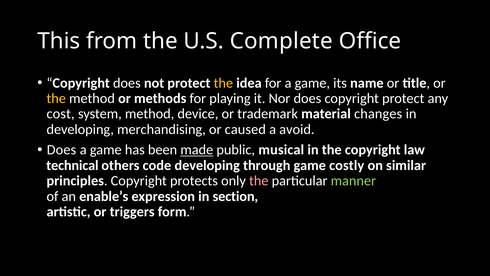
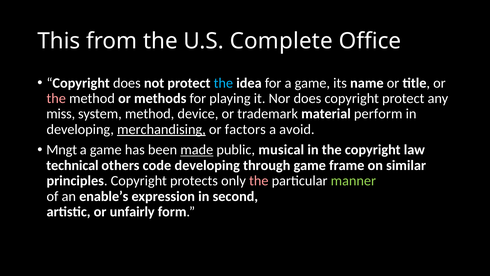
the at (223, 83) colour: yellow -> light blue
the at (56, 98) colour: yellow -> pink
cost: cost -> miss
changes: changes -> perform
merchandising underline: none -> present
caused: caused -> factors
Does at (62, 150): Does -> Mngt
costly: costly -> frame
section: section -> second
triggers: triggers -> unfairly
